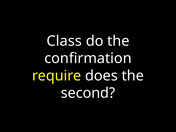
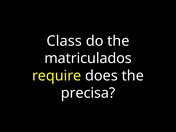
confirmation: confirmation -> matriculados
second: second -> precisa
